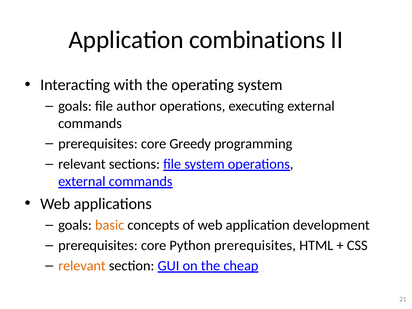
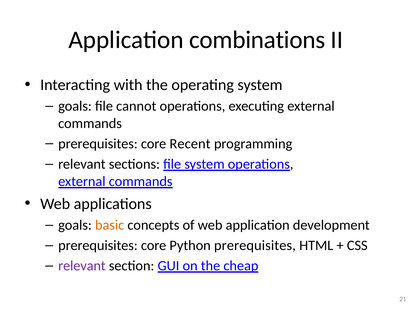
author: author -> cannot
Greedy: Greedy -> Recent
relevant at (82, 266) colour: orange -> purple
